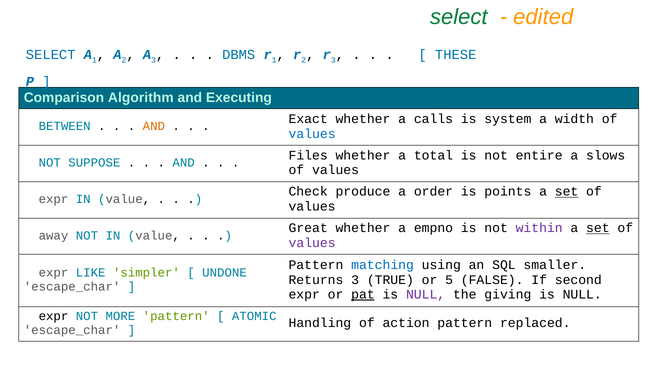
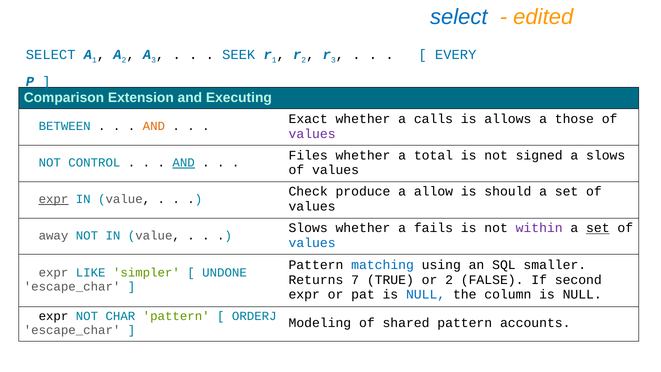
select at (459, 17) colour: green -> blue
DBMS: DBMS -> SEEK
THESE: THESE -> EVERY
Algorithm: Algorithm -> Extension
system: system -> allows
width: width -> those
values at (312, 134) colour: blue -> purple
entire: entire -> signed
SUPPOSE: SUPPOSE -> CONTROL
AND at (184, 163) underline: none -> present
order: order -> allow
points: points -> should
set at (567, 192) underline: present -> none
expr at (53, 199) underline: none -> present
Great at (308, 228): Great -> Slows
empno: empno -> fails
values at (312, 243) colour: purple -> blue
Returns 3: 3 -> 7
or 5: 5 -> 2
pat underline: present -> none
NULL at (426, 294) colour: purple -> blue
giving: giving -> column
MORE: MORE -> CHAR
ATOMIC: ATOMIC -> ORDERJ
Handling: Handling -> Modeling
action: action -> shared
replaced: replaced -> accounts
